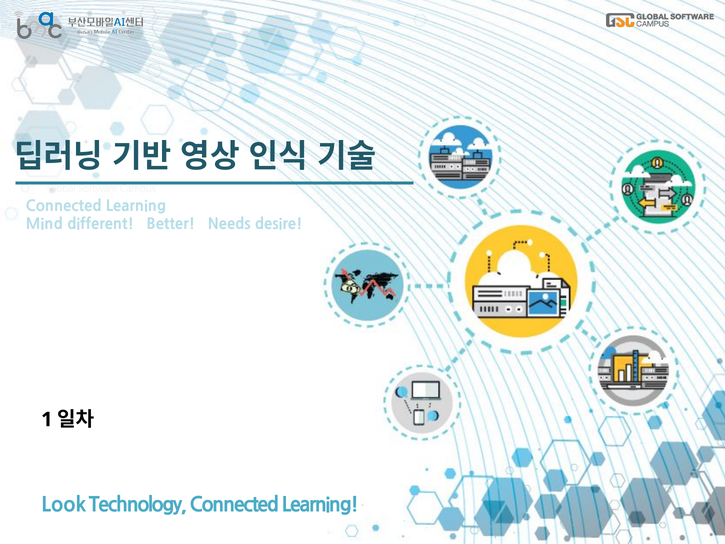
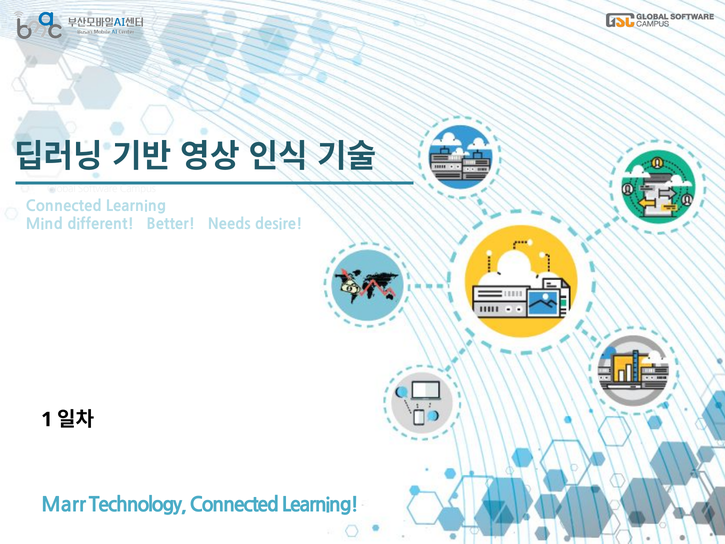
Look: Look -> Marr
